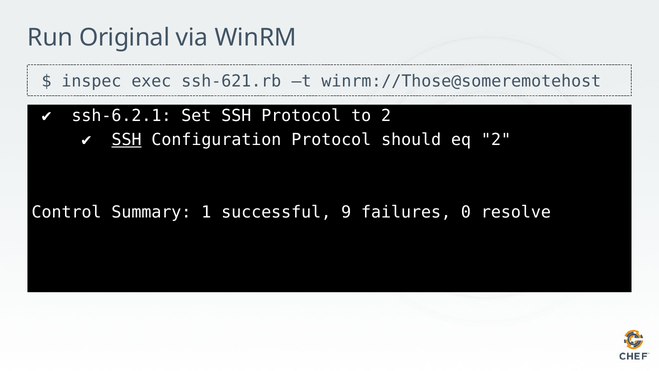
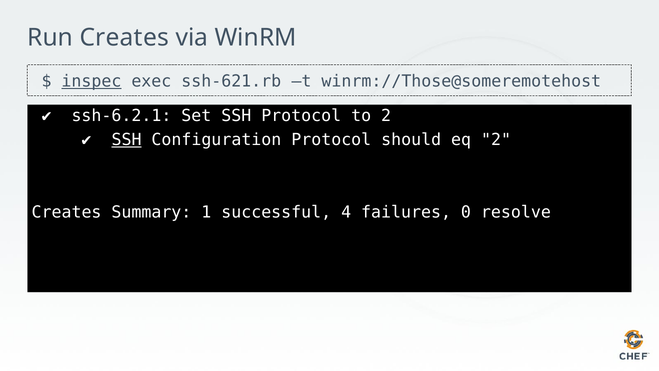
Run Original: Original -> Creates
inspec underline: none -> present
Control at (67, 212): Control -> Creates
9: 9 -> 4
